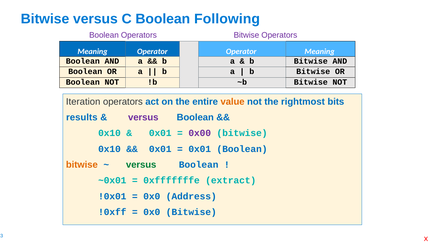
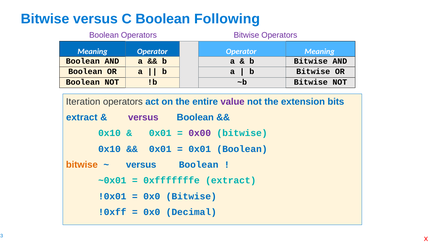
value colour: orange -> purple
rightmost: rightmost -> extension
results at (82, 117): results -> extract
versus at (141, 165) colour: green -> blue
0x0 Address: Address -> Bitwise
0x0 Bitwise: Bitwise -> Decimal
